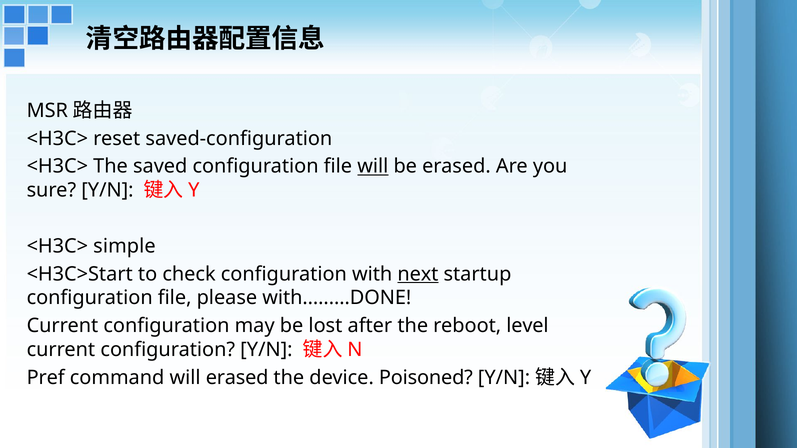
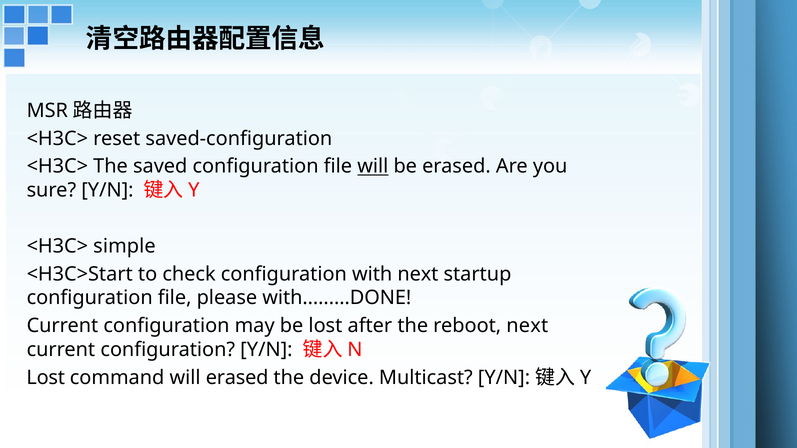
next at (418, 274) underline: present -> none
reboot level: level -> next
Pref at (46, 378): Pref -> Lost
Poisoned: Poisoned -> Multicast
